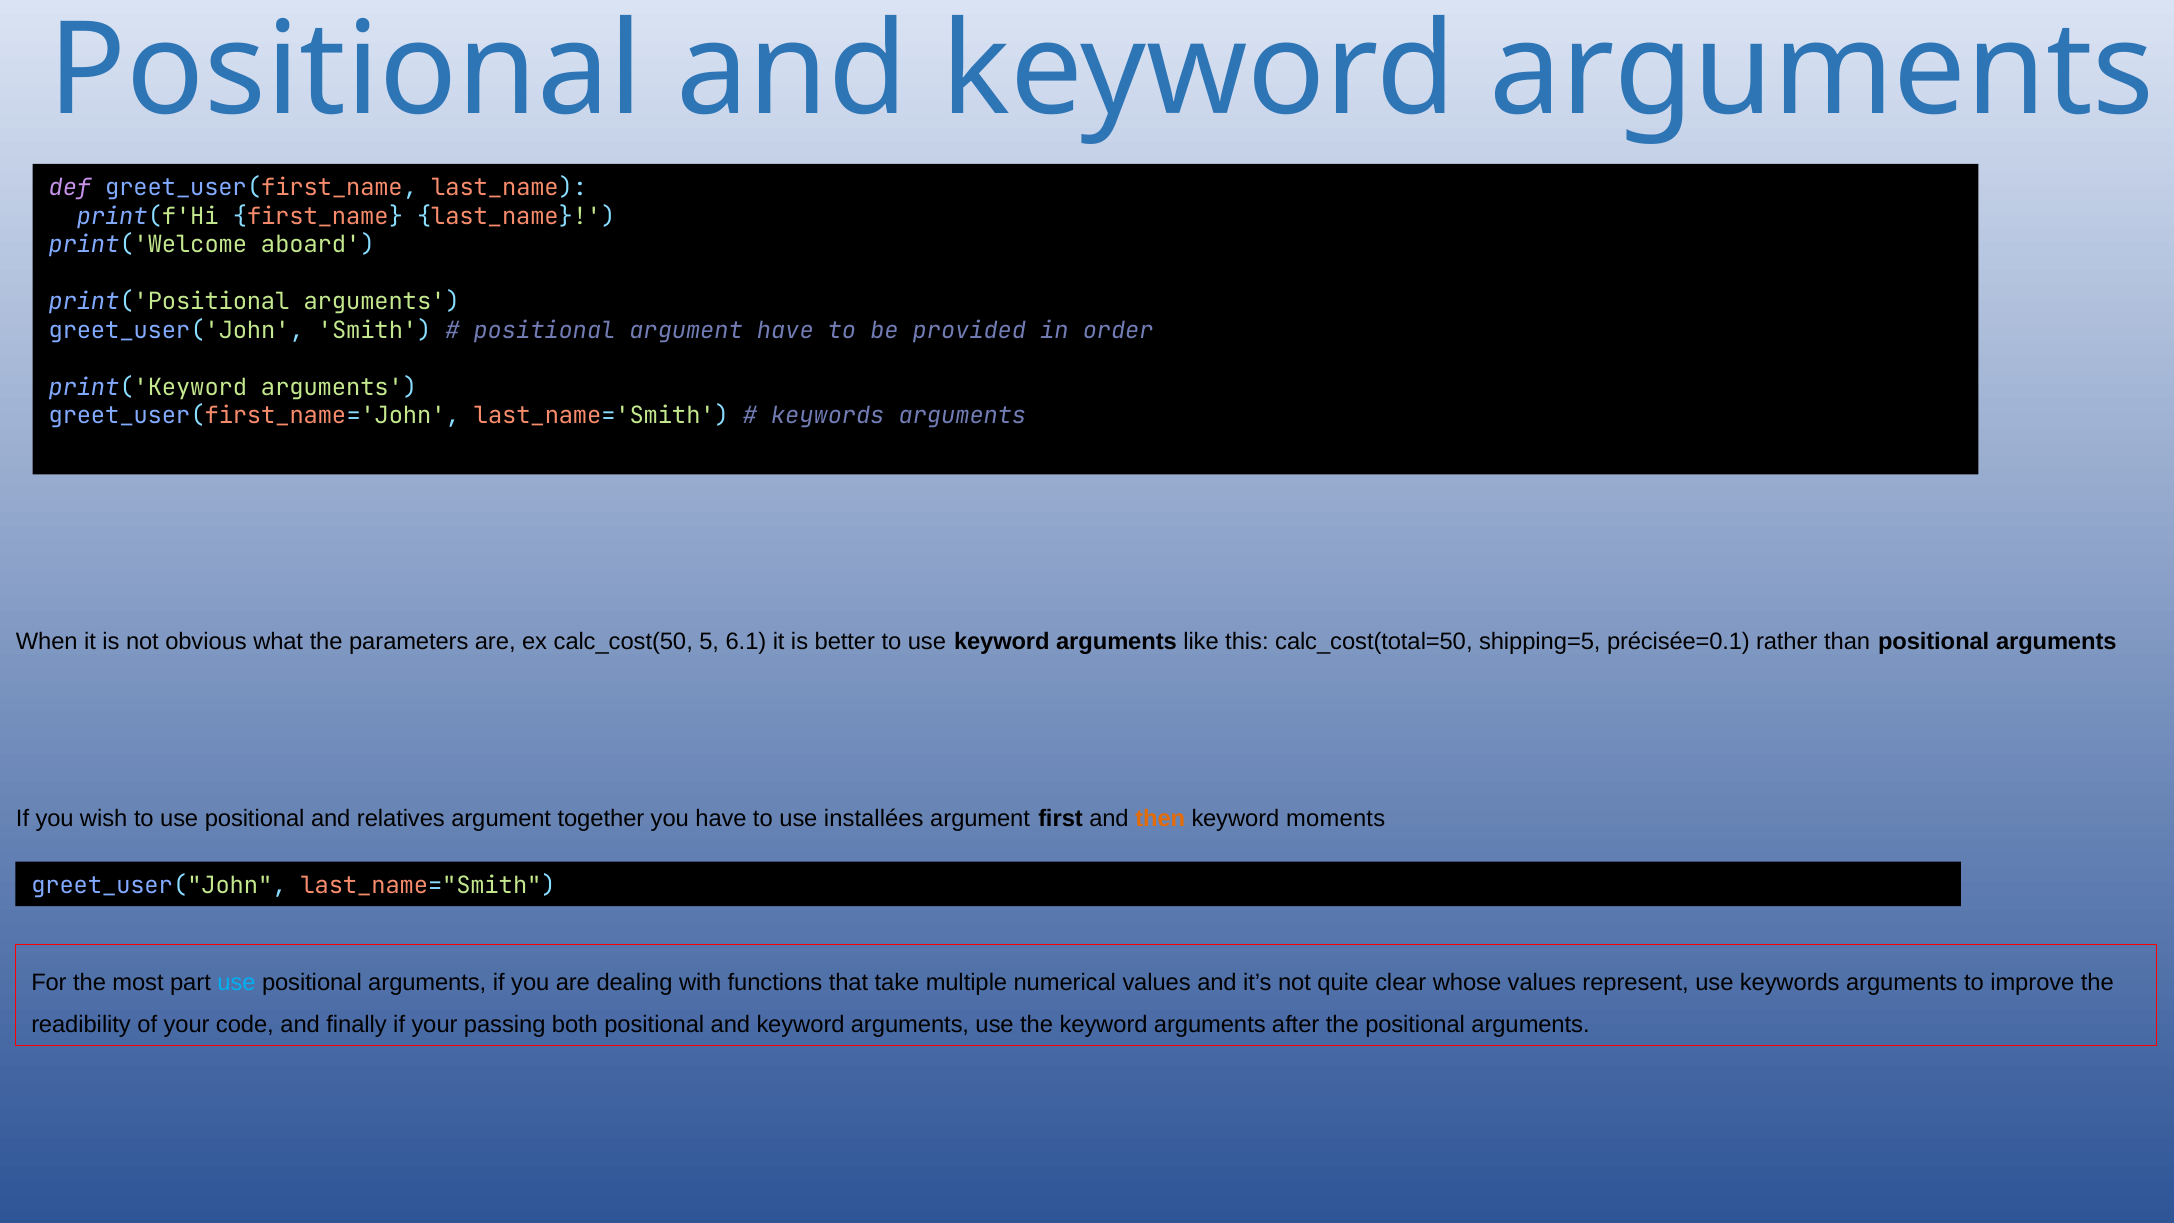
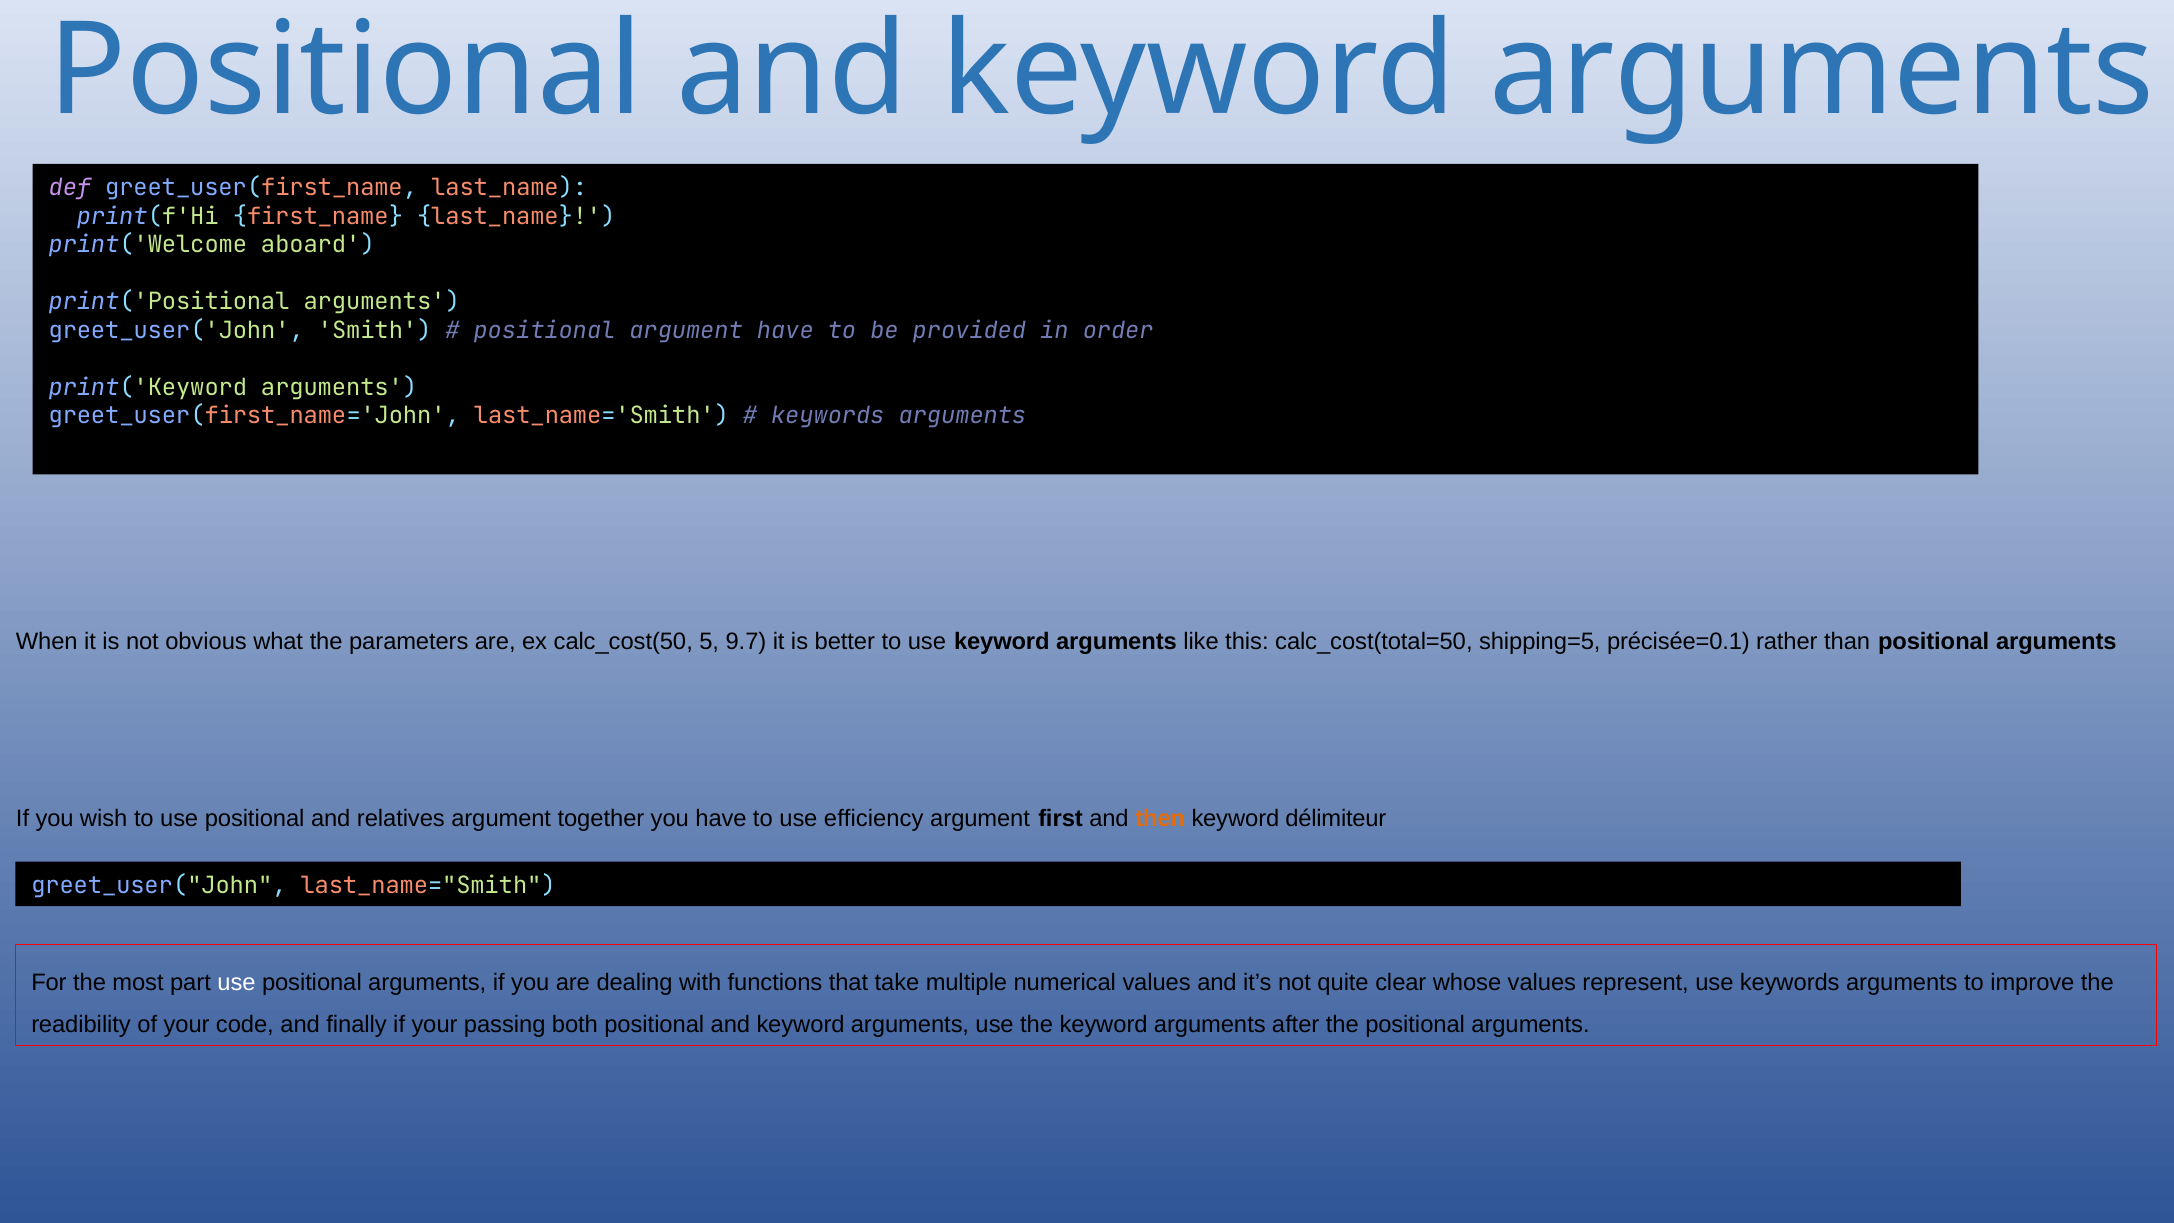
6.1: 6.1 -> 9.7
installées: installées -> efficiency
moments: moments -> délimiteur
use at (236, 982) colour: light blue -> white
